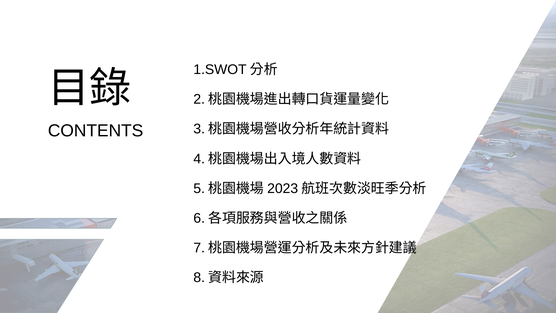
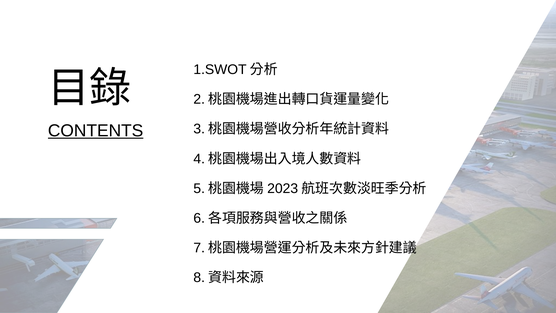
CONTENTS underline: none -> present
